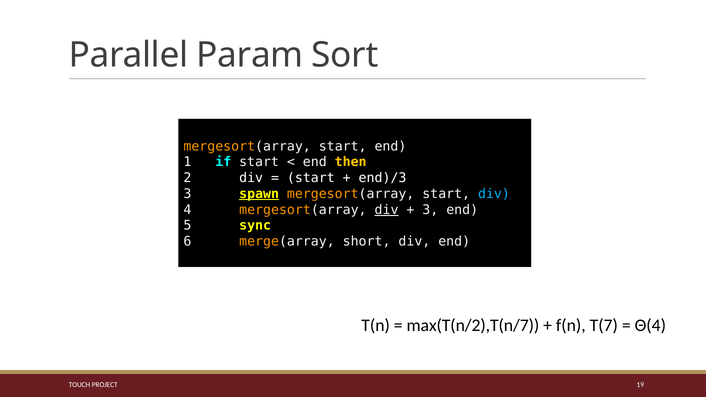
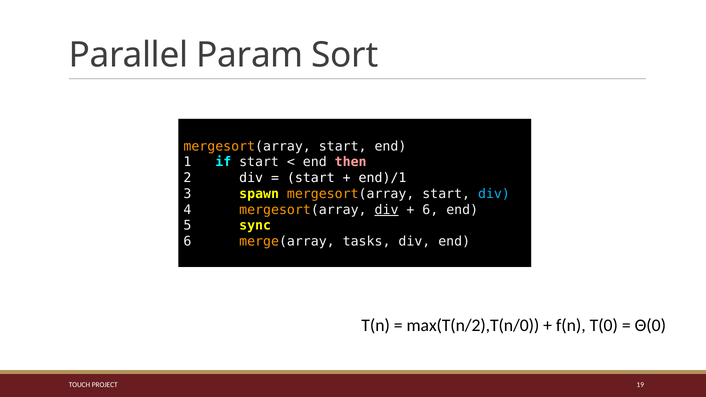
then colour: yellow -> pink
end)/3: end)/3 -> end)/1
spawn underline: present -> none
3 at (430, 210): 3 -> 6
short: short -> tasks
max(T(n/2),T(n/7: max(T(n/2),T(n/7 -> max(T(n/2),T(n/0
T(7: T(7 -> T(0
Θ(4: Θ(4 -> Θ(0
